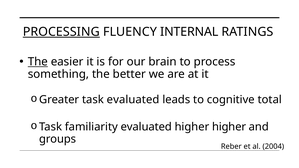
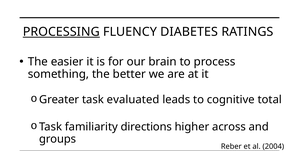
INTERNAL: INTERNAL -> DIABETES
The at (38, 62) underline: present -> none
familiarity evaluated: evaluated -> directions
higher higher: higher -> across
